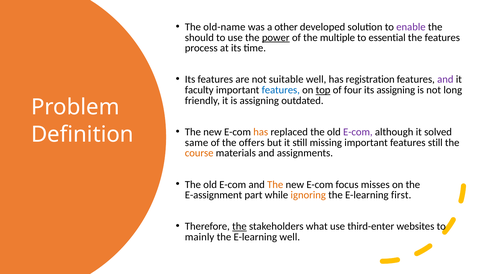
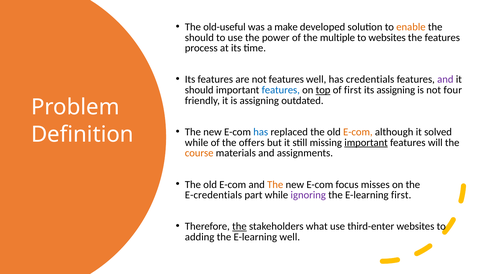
old-name: old-name -> old-useful
other: other -> make
enable colour: purple -> orange
power underline: present -> none
to essential: essential -> websites
not suitable: suitable -> features
registration: registration -> credentials
faculty at (199, 90): faculty -> should
of four: four -> first
long: long -> four
has at (261, 132) colour: orange -> blue
E-com at (358, 132) colour: purple -> orange
same at (197, 142): same -> while
important at (366, 142) underline: none -> present
features still: still -> will
E-assignment: E-assignment -> E-credentials
ignoring colour: orange -> purple
mainly: mainly -> adding
